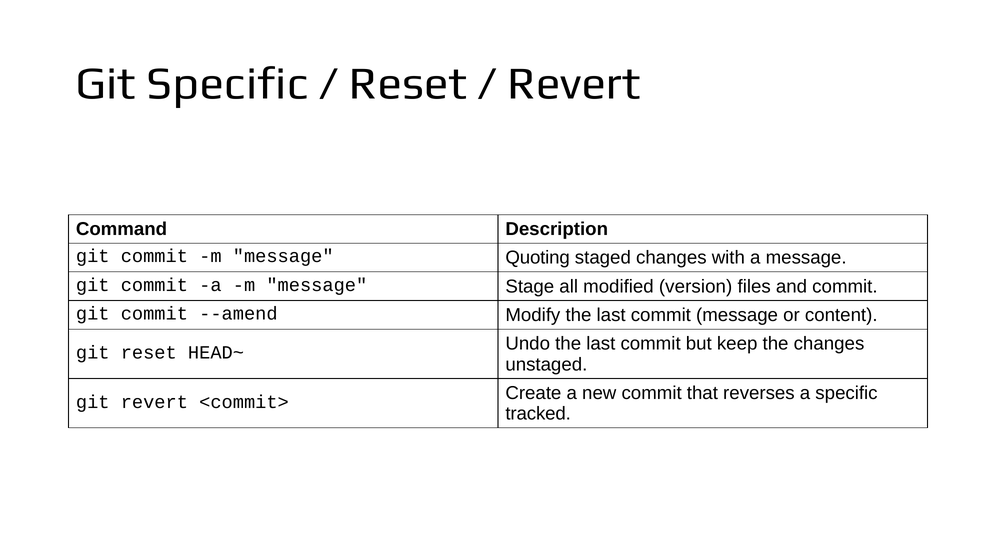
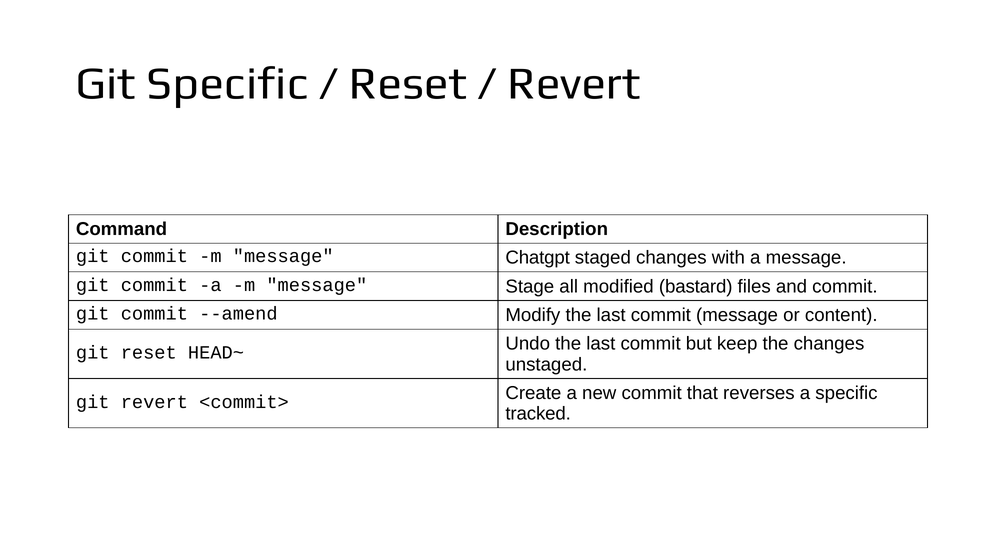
Quoting: Quoting -> Chatgpt
version: version -> bastard
